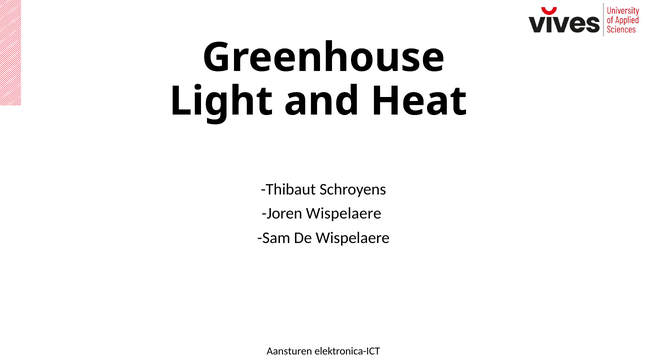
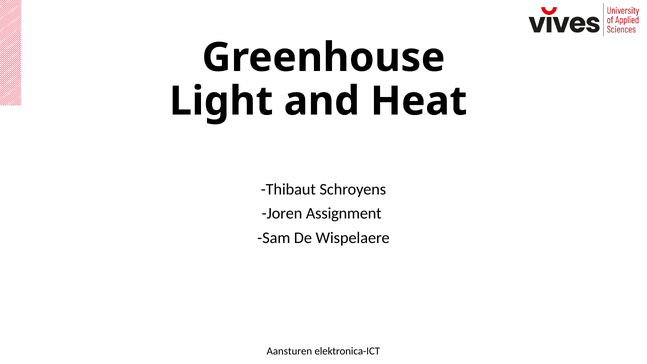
Joren Wispelaere: Wispelaere -> Assignment
